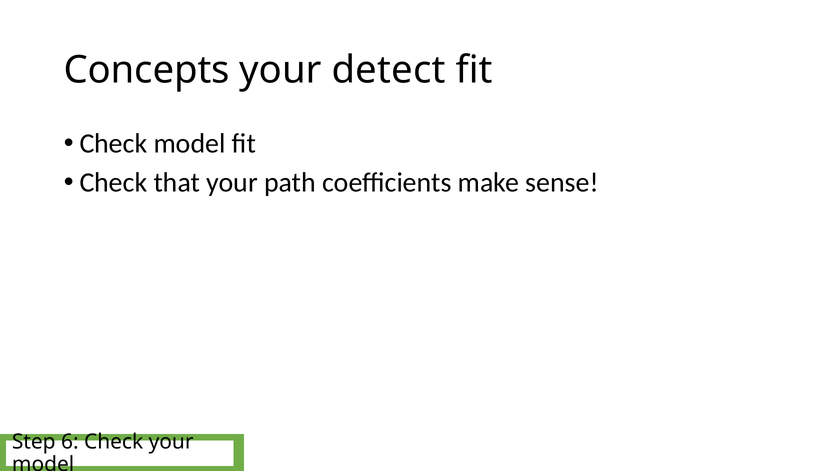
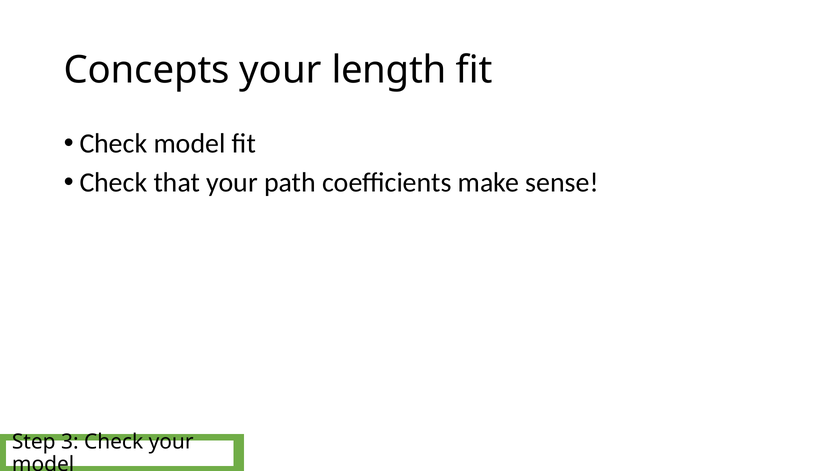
detect: detect -> length
6: 6 -> 3
